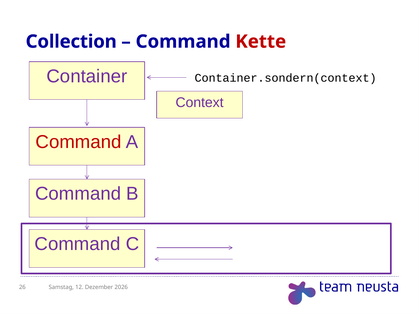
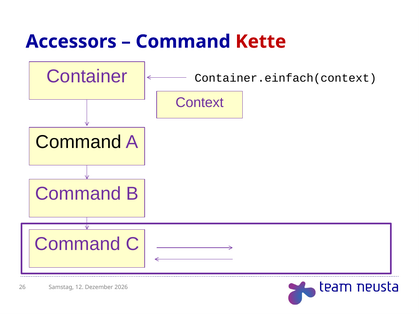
Collection: Collection -> Accessors
Container.sondern(context: Container.sondern(context -> Container.einfach(context
Command at (79, 142) colour: red -> black
